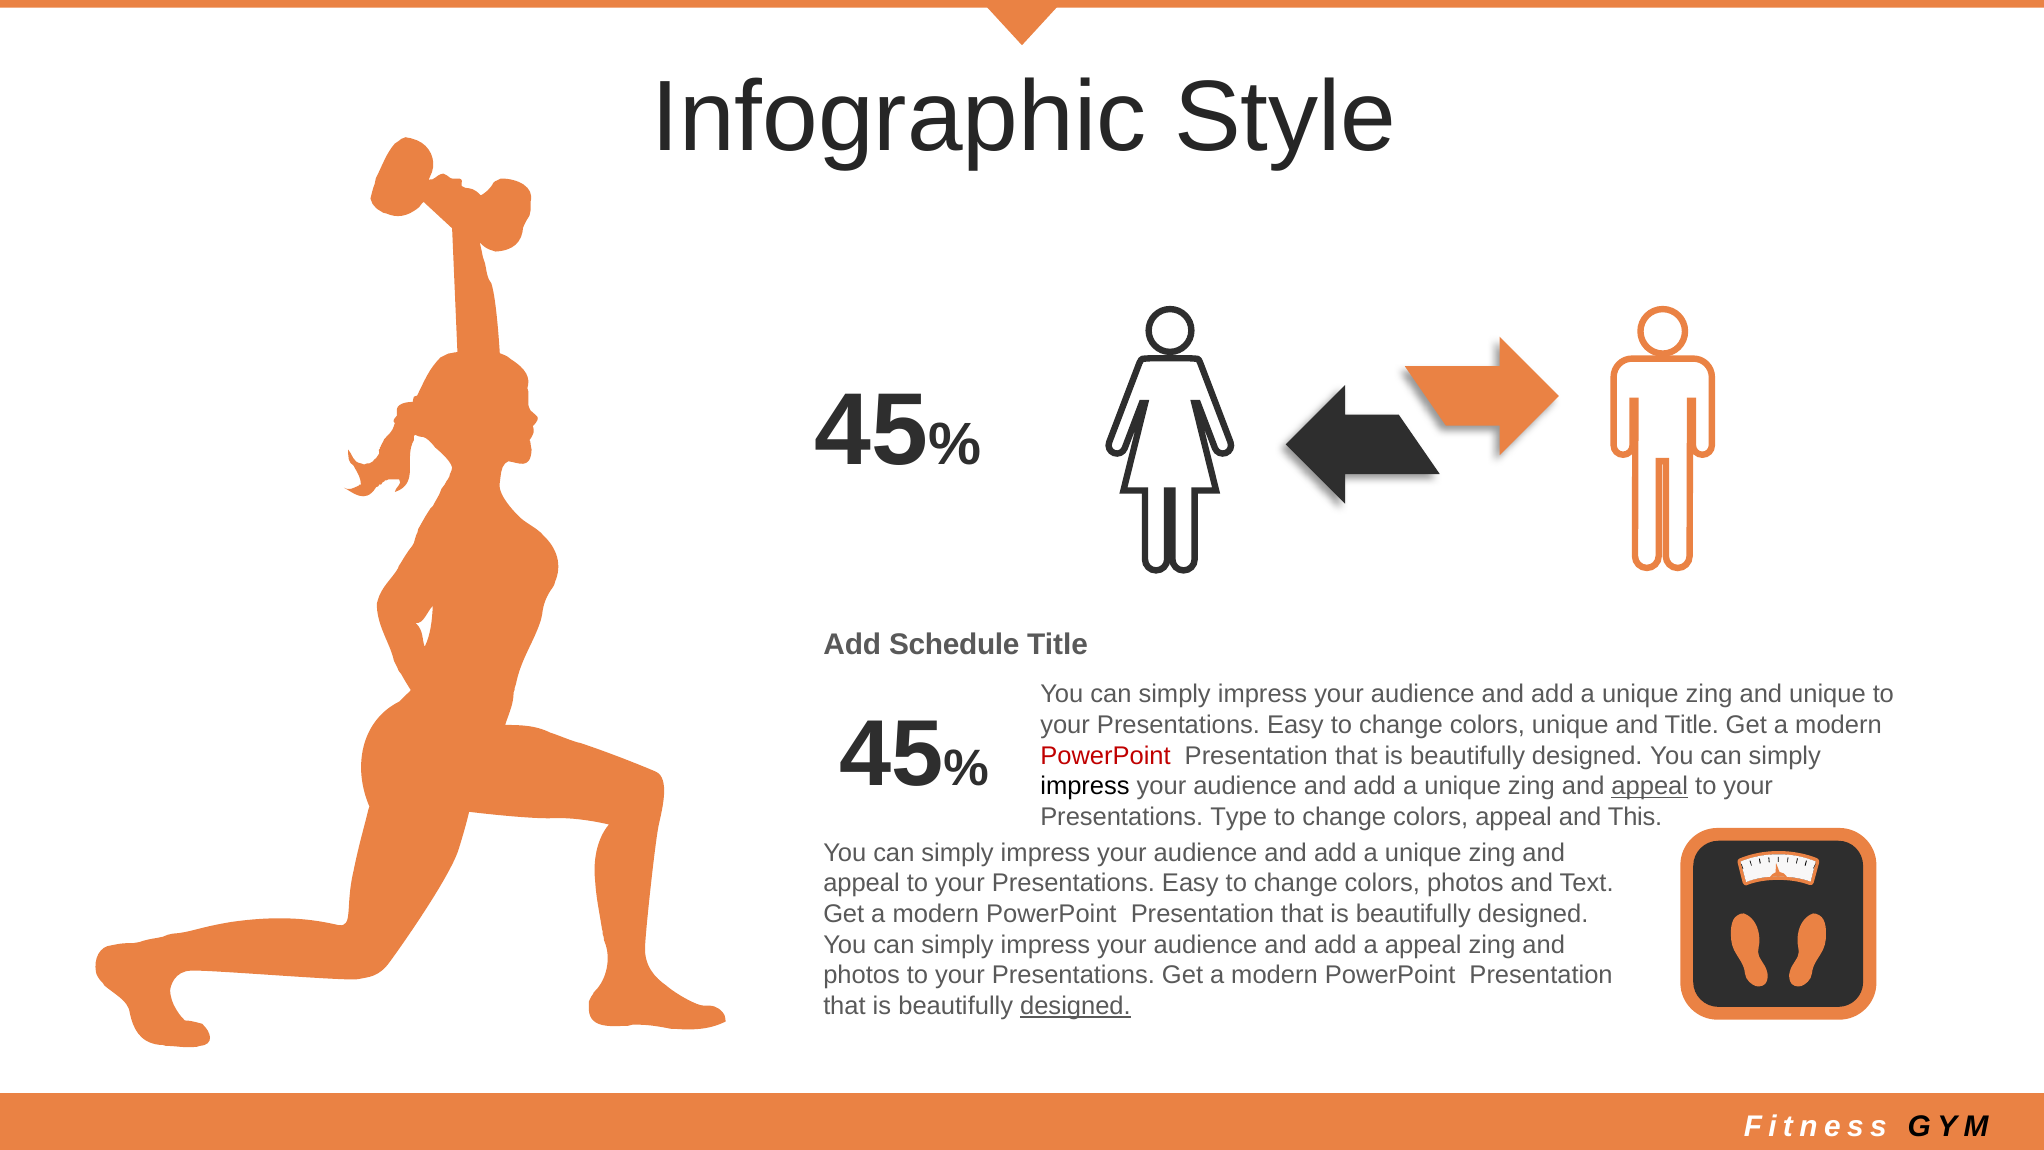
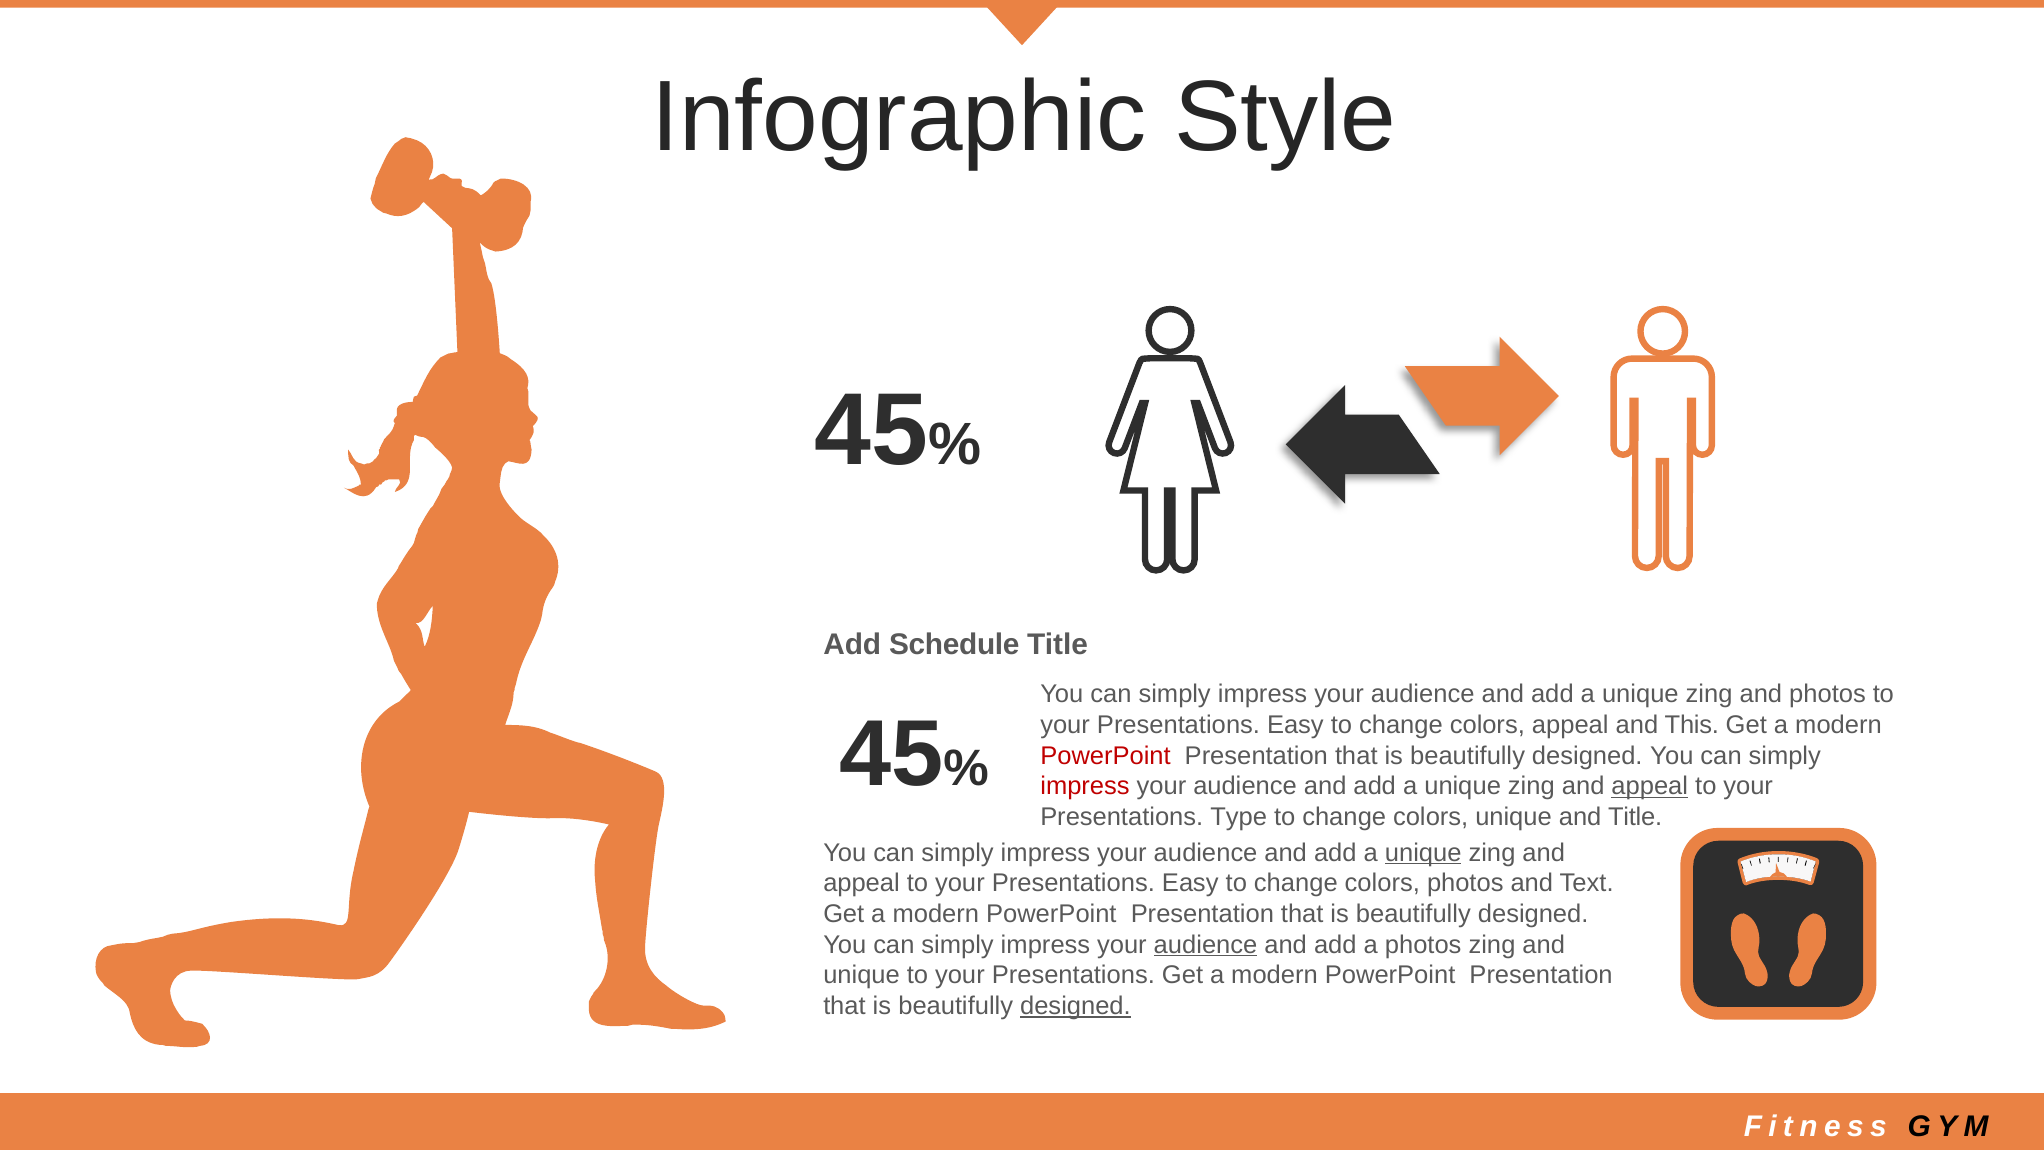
and unique: unique -> photos
colors unique: unique -> appeal
and Title: Title -> This
impress at (1085, 786) colour: black -> red
colors appeal: appeal -> unique
and This: This -> Title
unique at (1423, 852) underline: none -> present
audience at (1206, 944) underline: none -> present
a appeal: appeal -> photos
photos at (862, 975): photos -> unique
